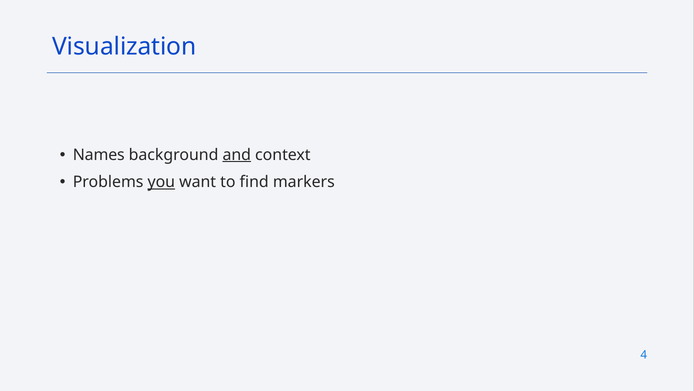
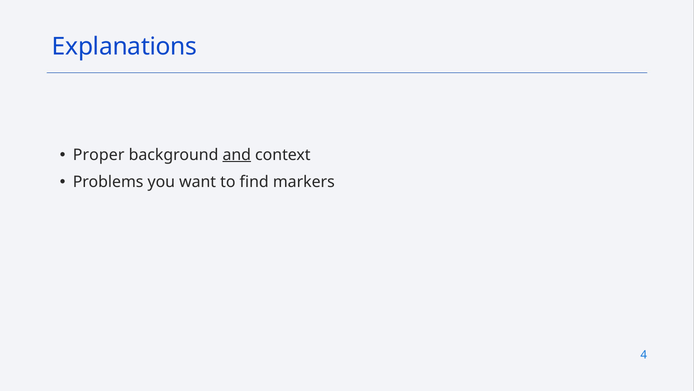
Visualization: Visualization -> Explanations
Names: Names -> Proper
you underline: present -> none
